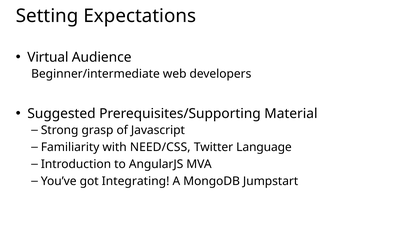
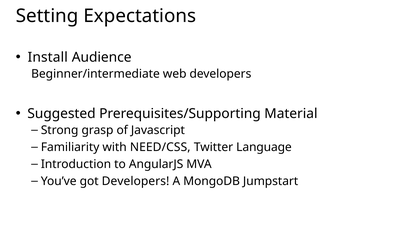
Virtual: Virtual -> Install
got Integrating: Integrating -> Developers
